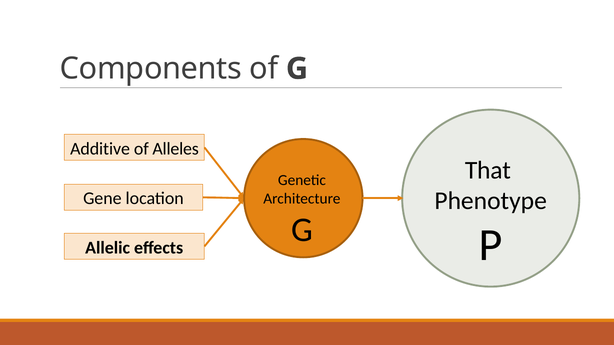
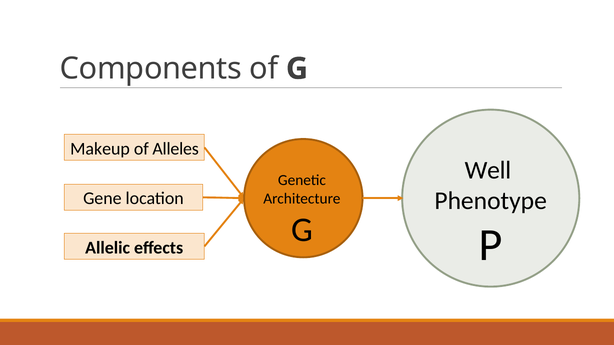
Additive: Additive -> Makeup
That: That -> Well
